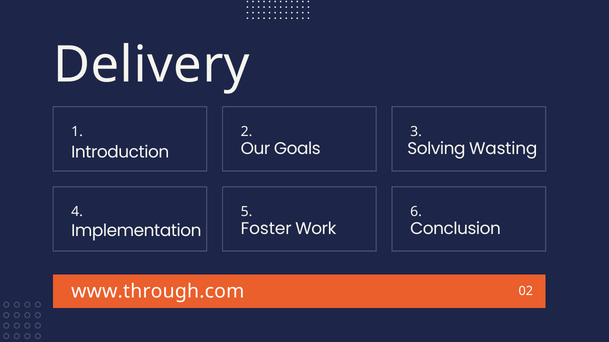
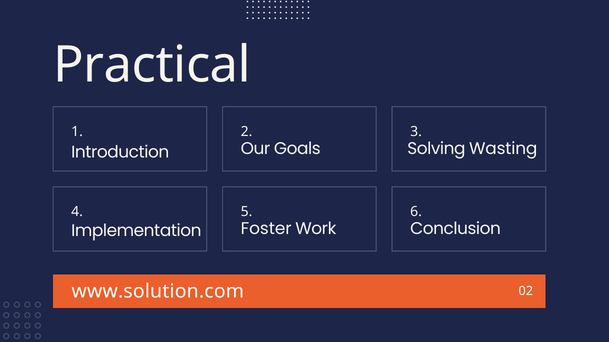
Delivery: Delivery -> Practical
www.through.com: www.through.com -> www.solution.com
